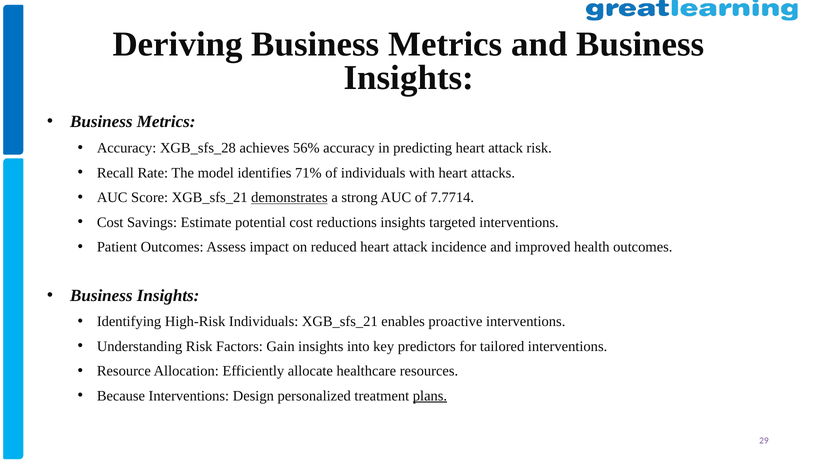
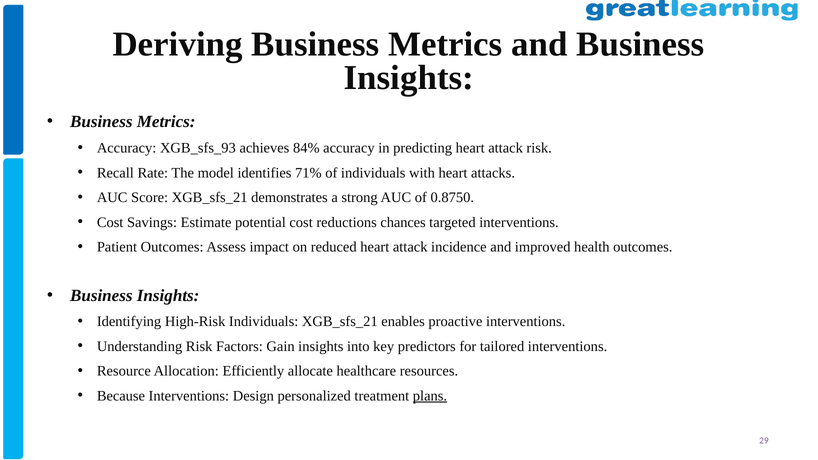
XGB_sfs_28: XGB_sfs_28 -> XGB_sfs_93
56%: 56% -> 84%
demonstrates underline: present -> none
7.7714: 7.7714 -> 0.8750
reductions insights: insights -> chances
